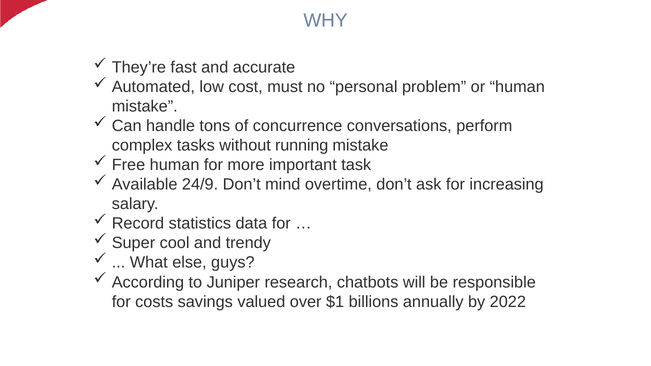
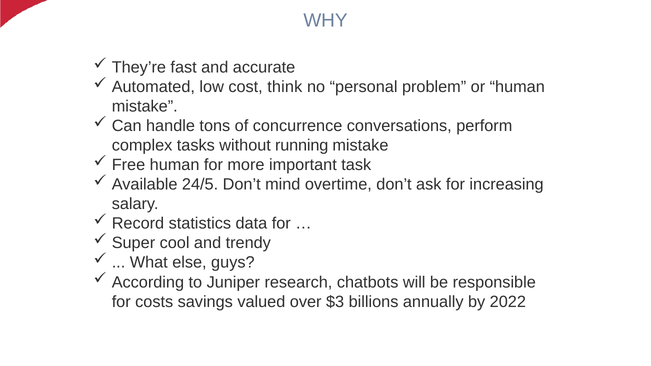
must: must -> think
24/9: 24/9 -> 24/5
$1: $1 -> $3
